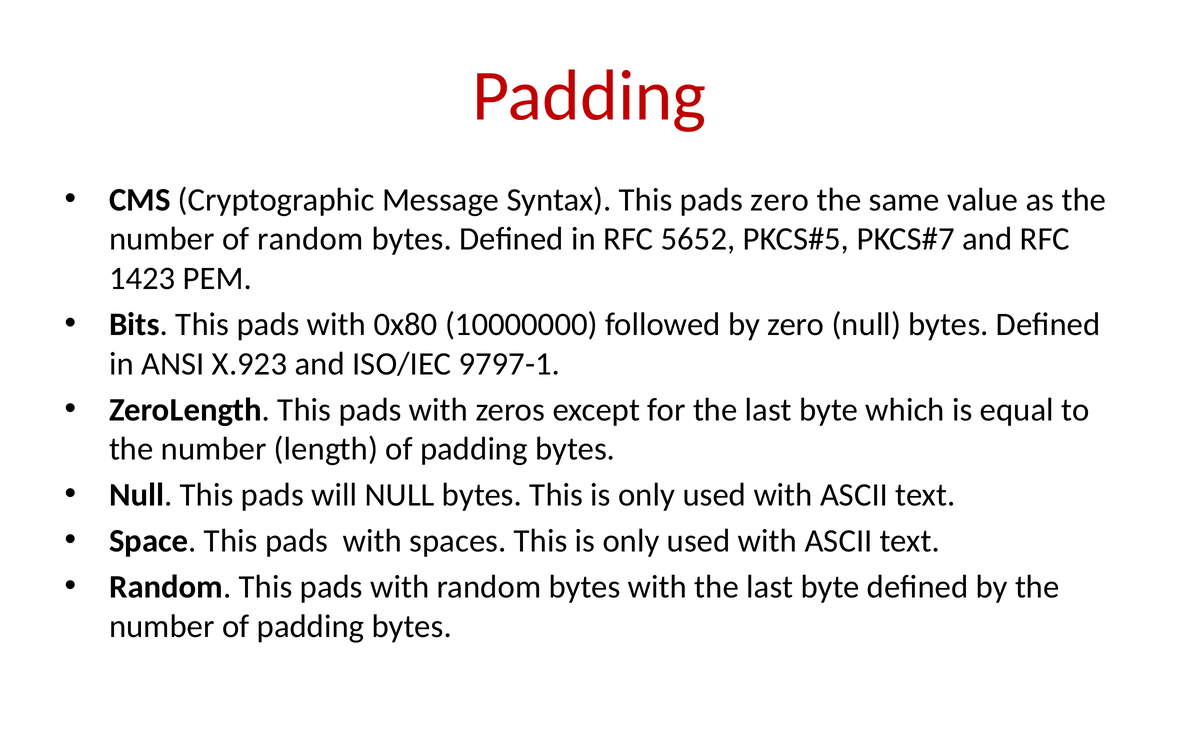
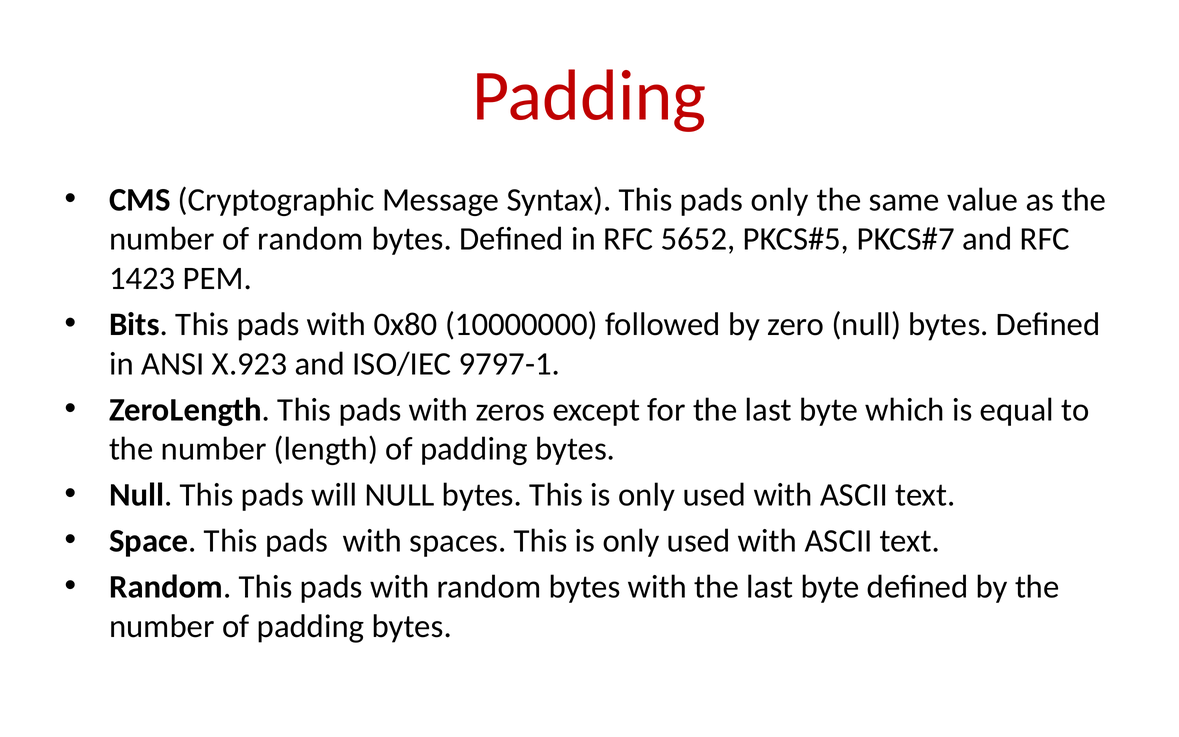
pads zero: zero -> only
